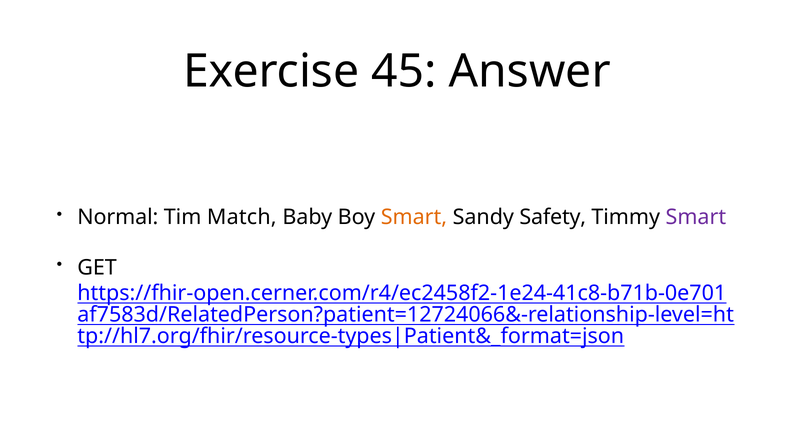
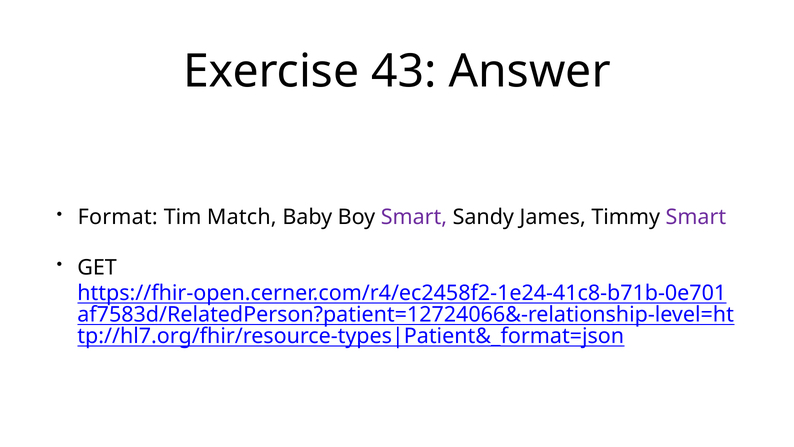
45: 45 -> 43
Normal: Normal -> Format
Smart at (414, 217) colour: orange -> purple
Safety: Safety -> James
